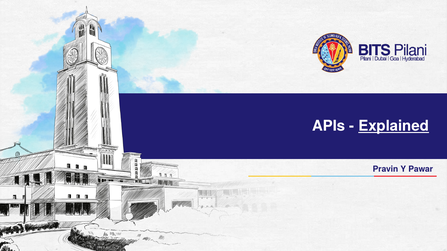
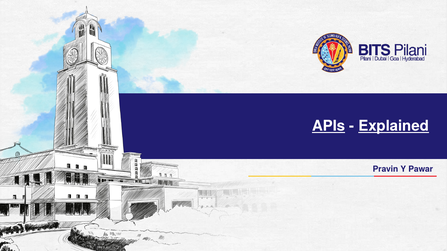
APIs underline: none -> present
